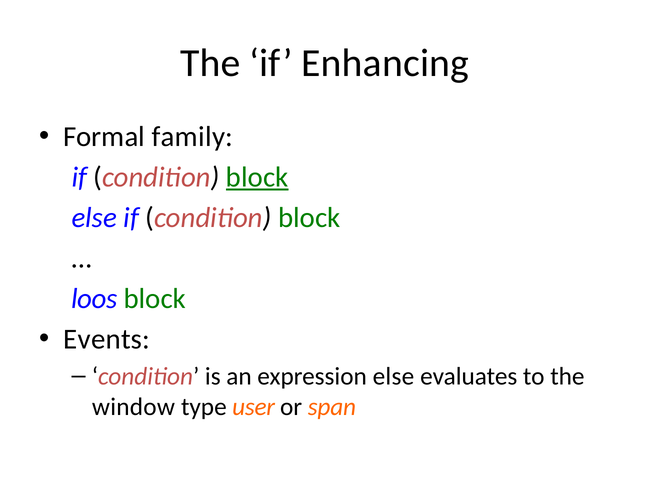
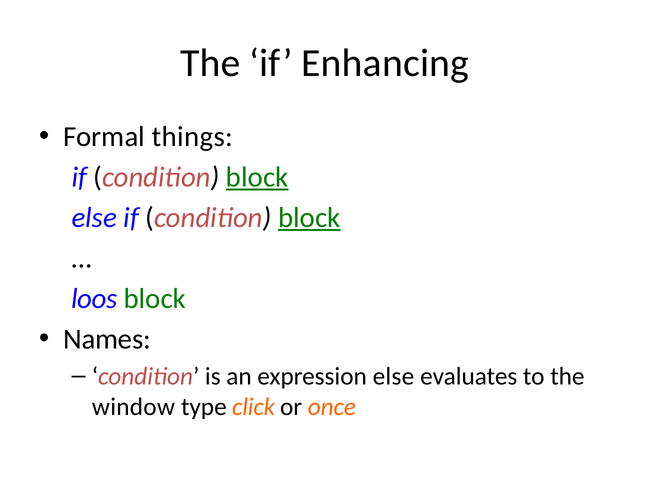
family: family -> things
block at (309, 217) underline: none -> present
Events: Events -> Names
user: user -> click
span: span -> once
